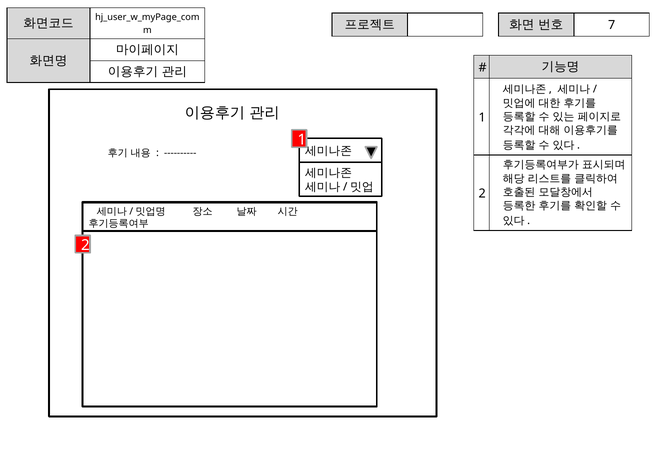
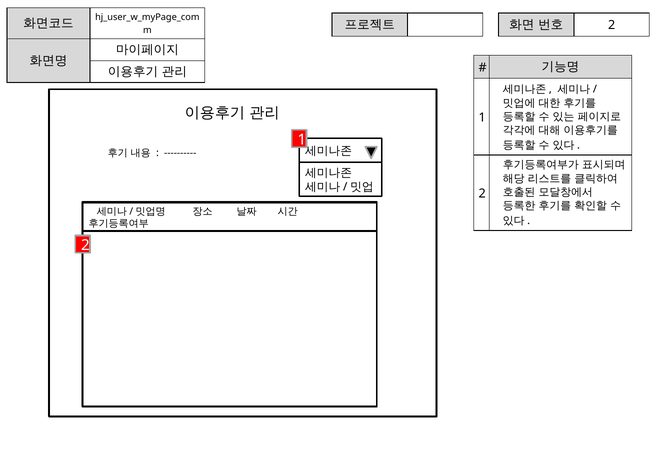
7 at (612, 25): 7 -> 2
